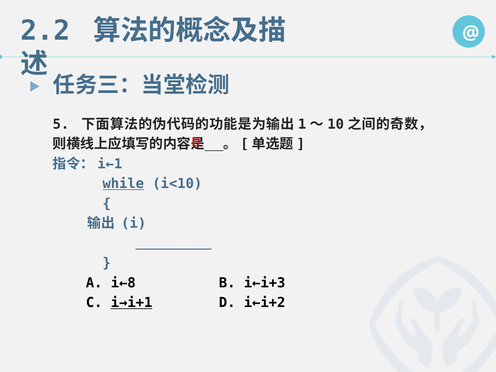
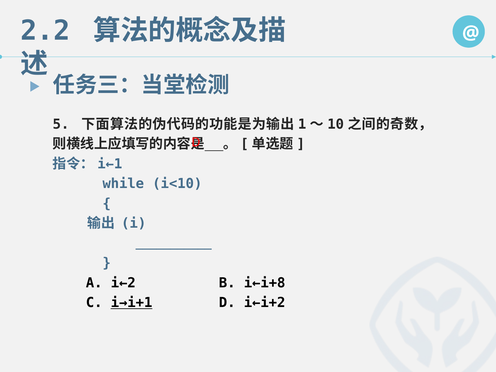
while underline: present -> none
i←8: i←8 -> i←2
i←i+3: i←i+3 -> i←i+8
